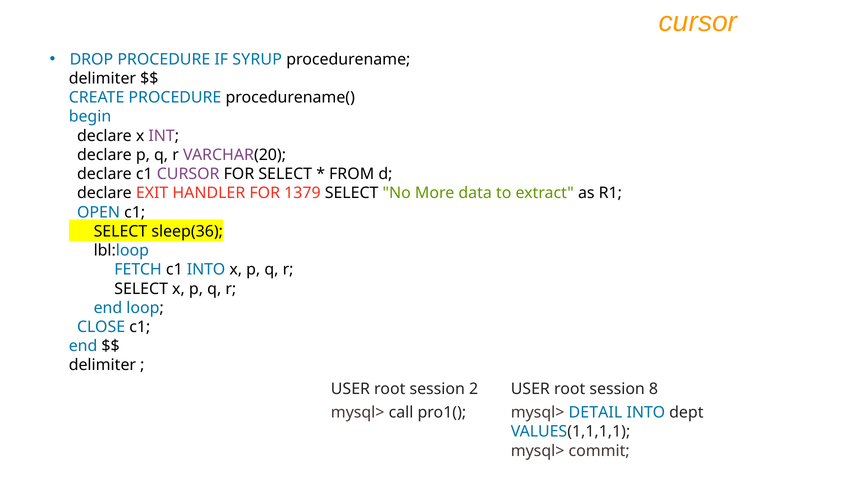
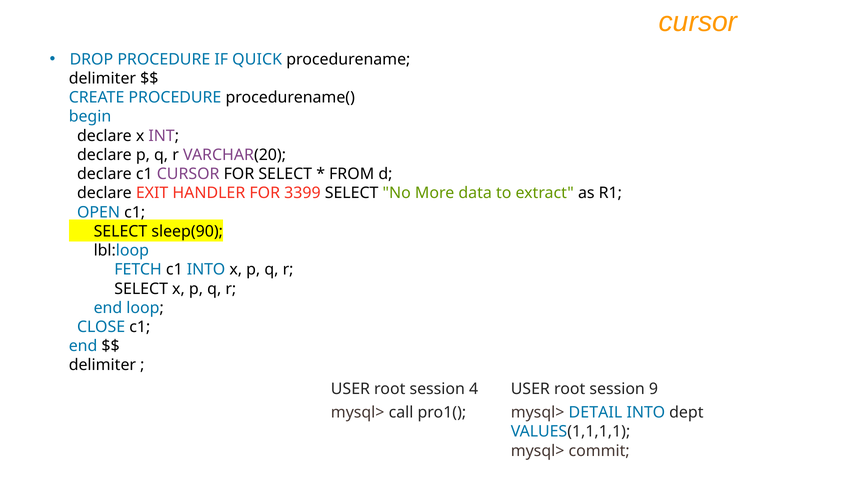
SYRUP: SYRUP -> QUICK
1379: 1379 -> 3399
sleep(36: sleep(36 -> sleep(90
2: 2 -> 4
8: 8 -> 9
